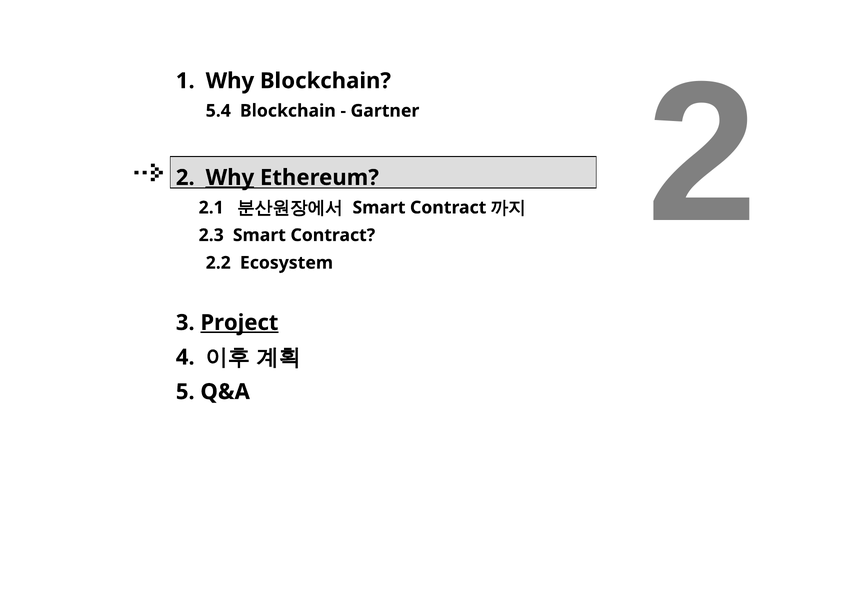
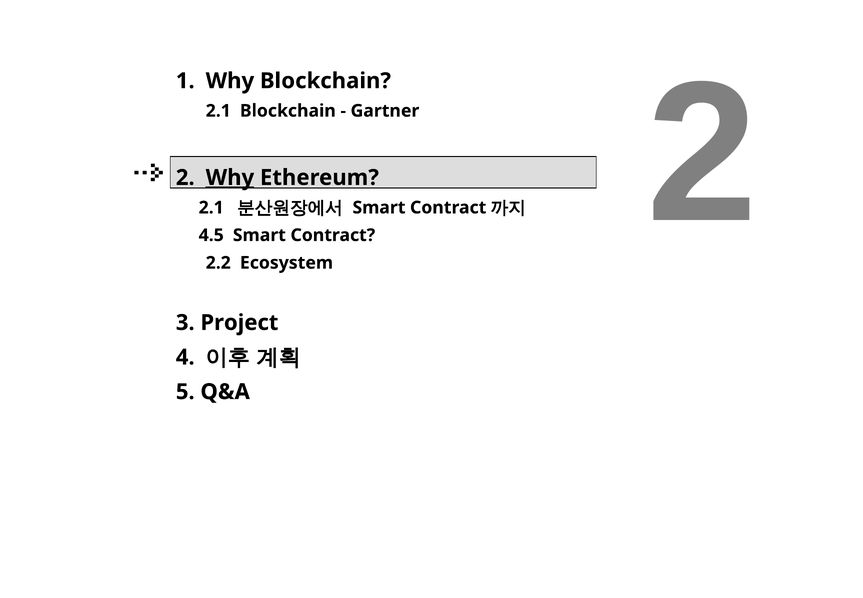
5.4 at (218, 111): 5.4 -> 2.1
2.3: 2.3 -> 4.5
Project underline: present -> none
